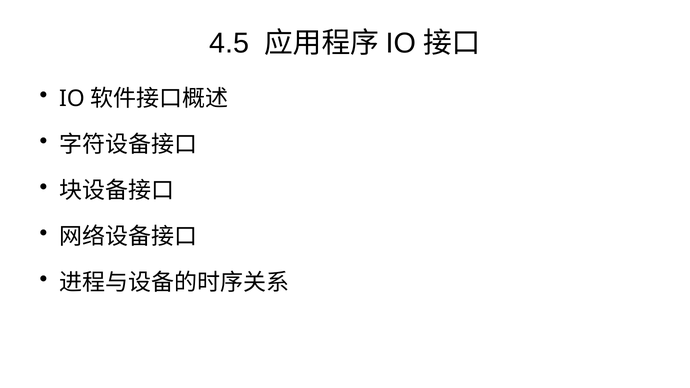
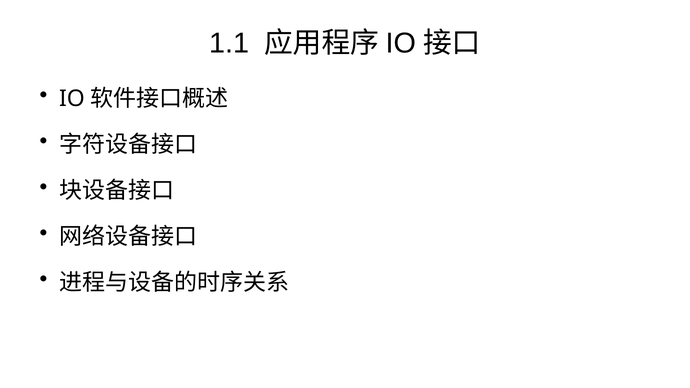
4.5: 4.5 -> 1.1
